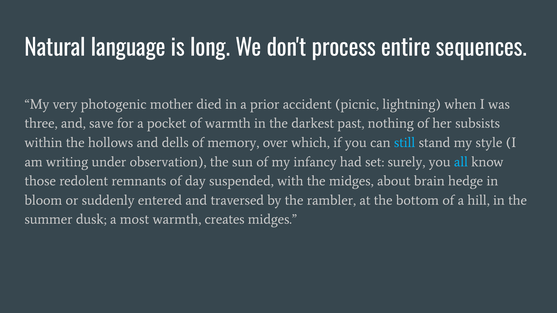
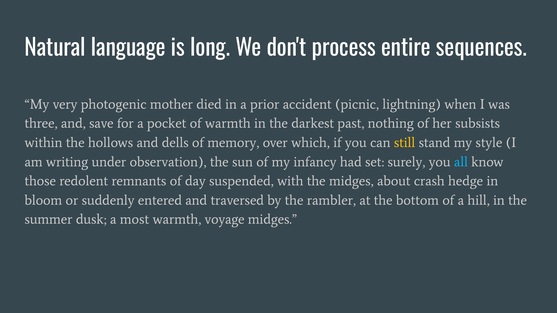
still colour: light blue -> yellow
brain: brain -> crash
creates: creates -> voyage
